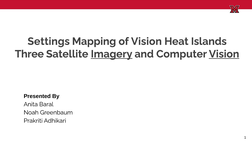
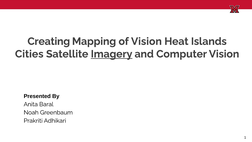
Settings: Settings -> Creating
Three: Three -> Cities
Vision at (224, 54) underline: present -> none
